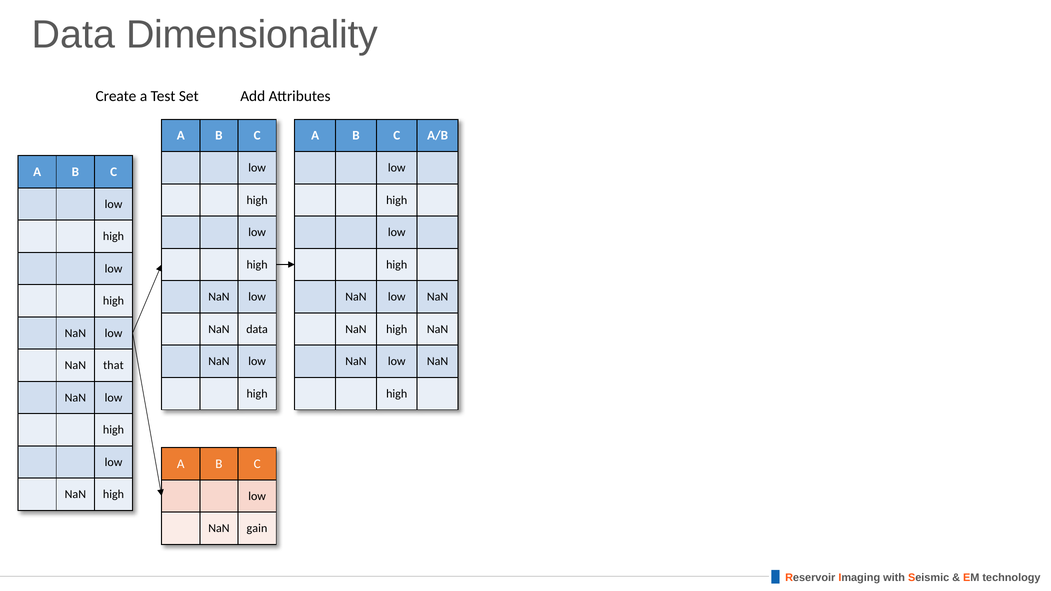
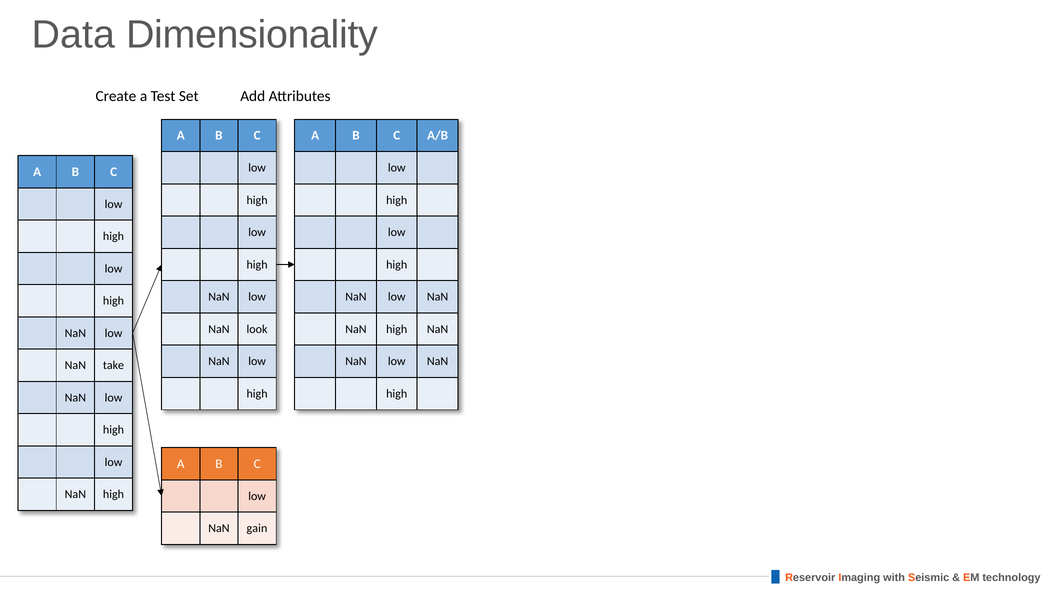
NaN data: data -> look
that: that -> take
